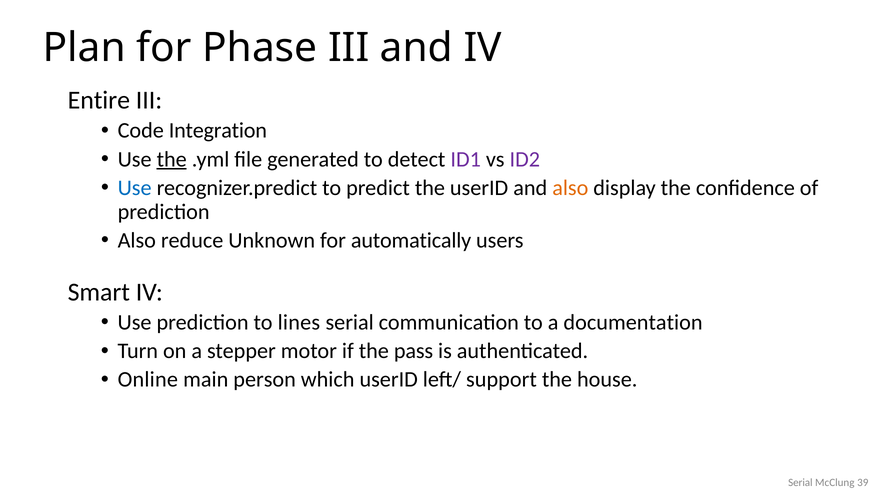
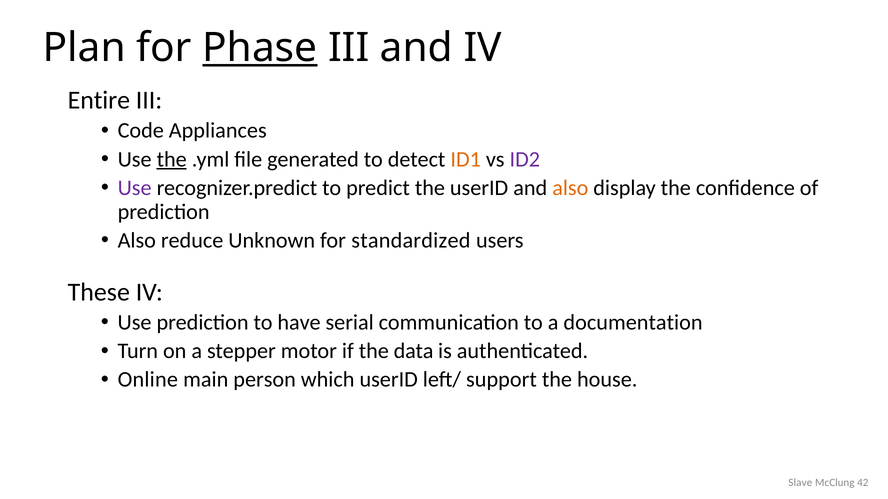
Phase underline: none -> present
Integration: Integration -> Appliances
ID1 colour: purple -> orange
Use at (135, 188) colour: blue -> purple
automatically: automatically -> standardized
Smart: Smart -> These
lines: lines -> have
pass: pass -> data
Serial at (800, 483): Serial -> Slave
39: 39 -> 42
